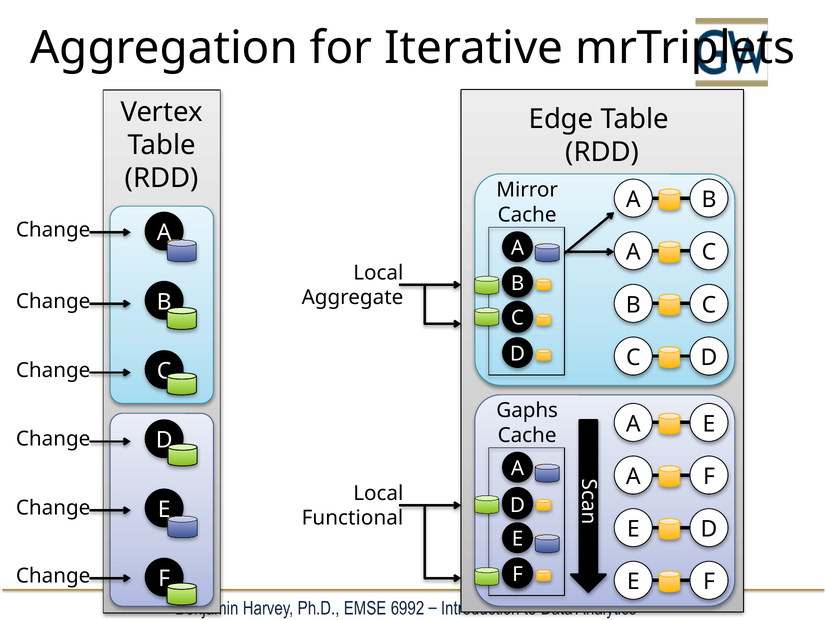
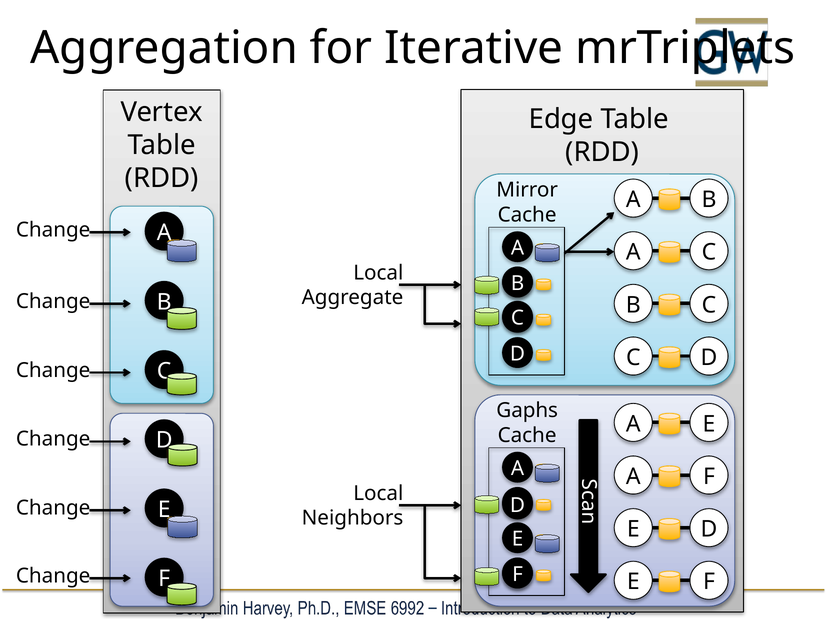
Functional: Functional -> Neighbors
